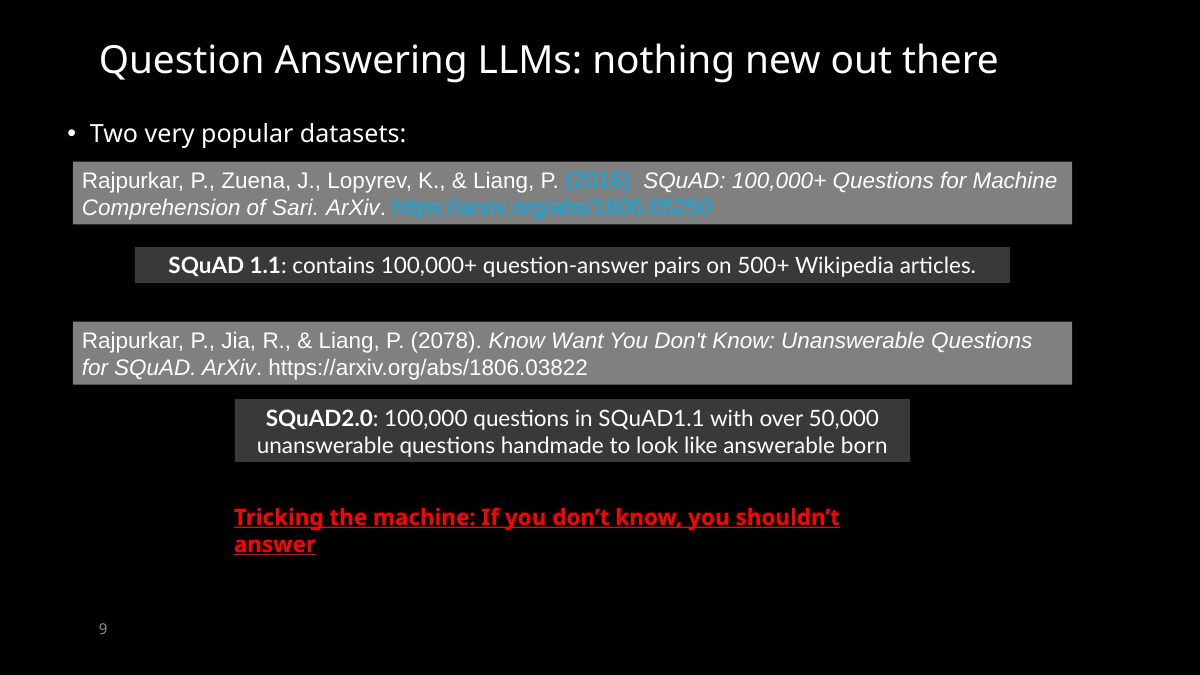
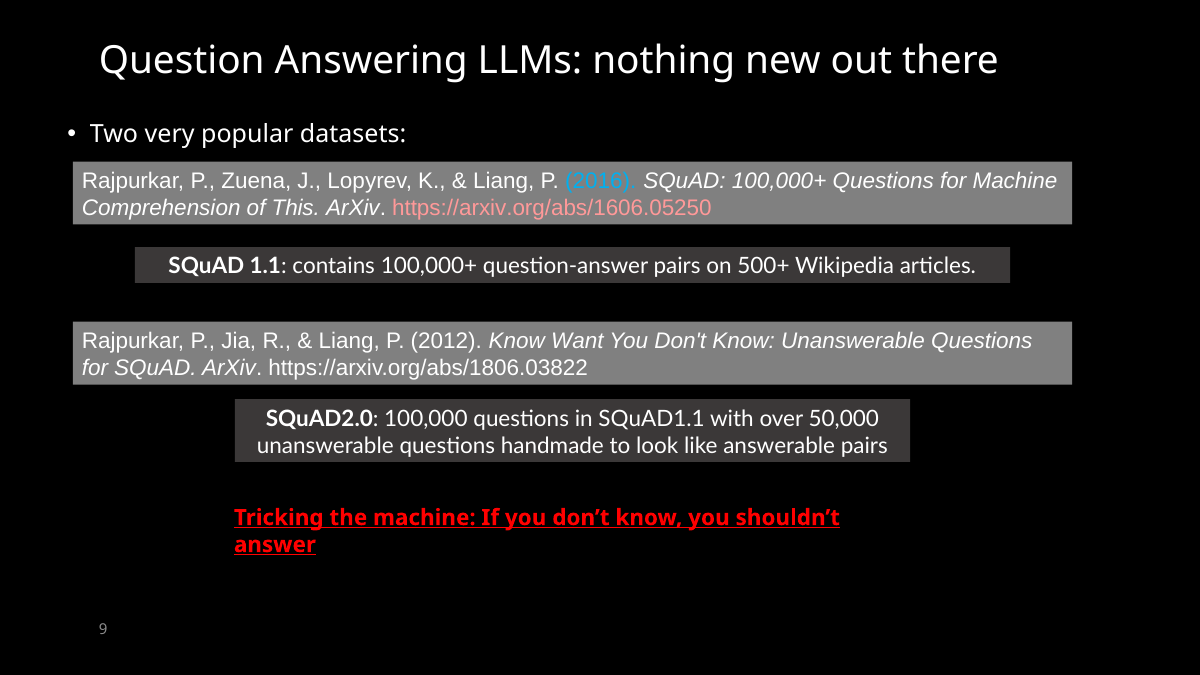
Sari: Sari -> This
https://arxiv.org/abs/1606.05250 colour: light blue -> pink
2078: 2078 -> 2012
answerable born: born -> pairs
